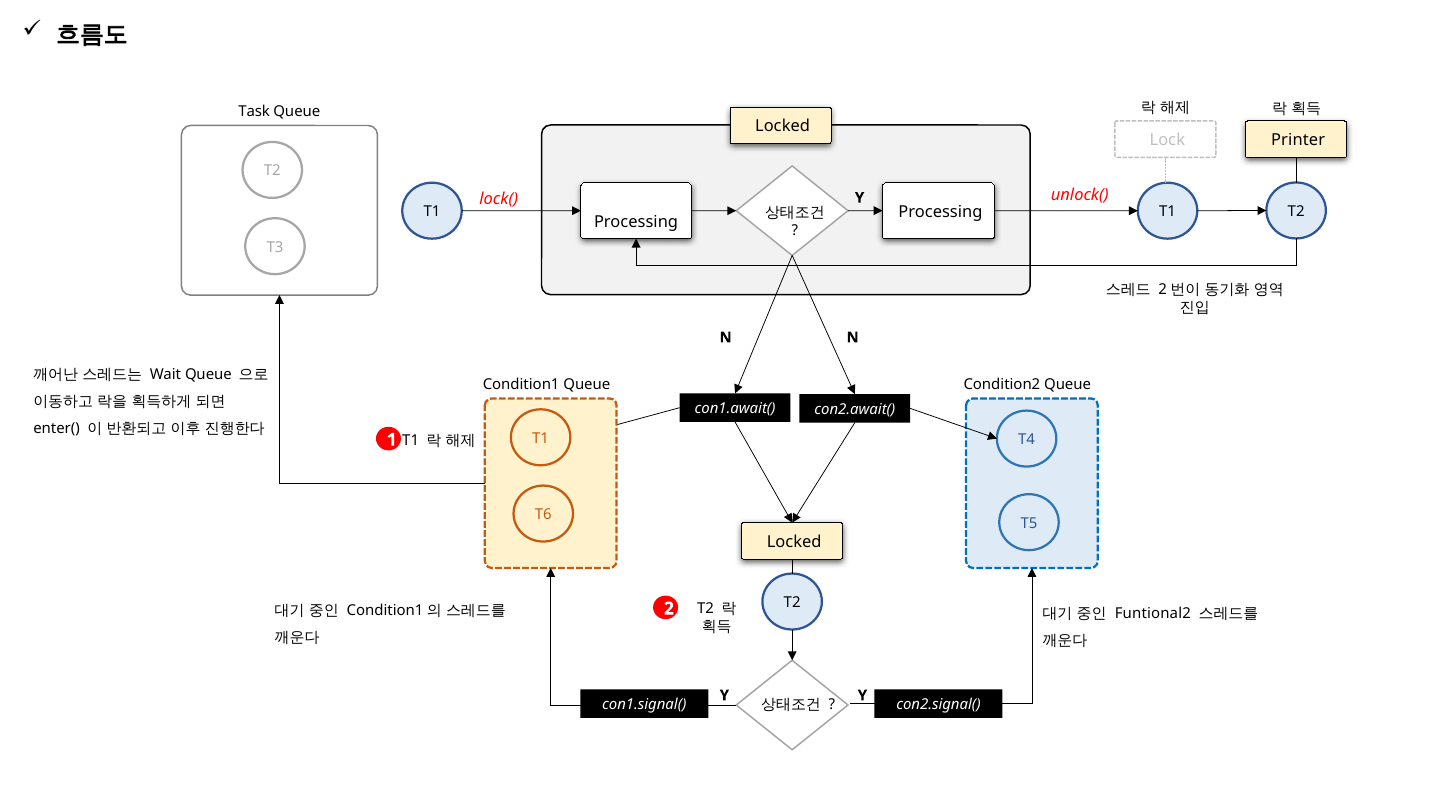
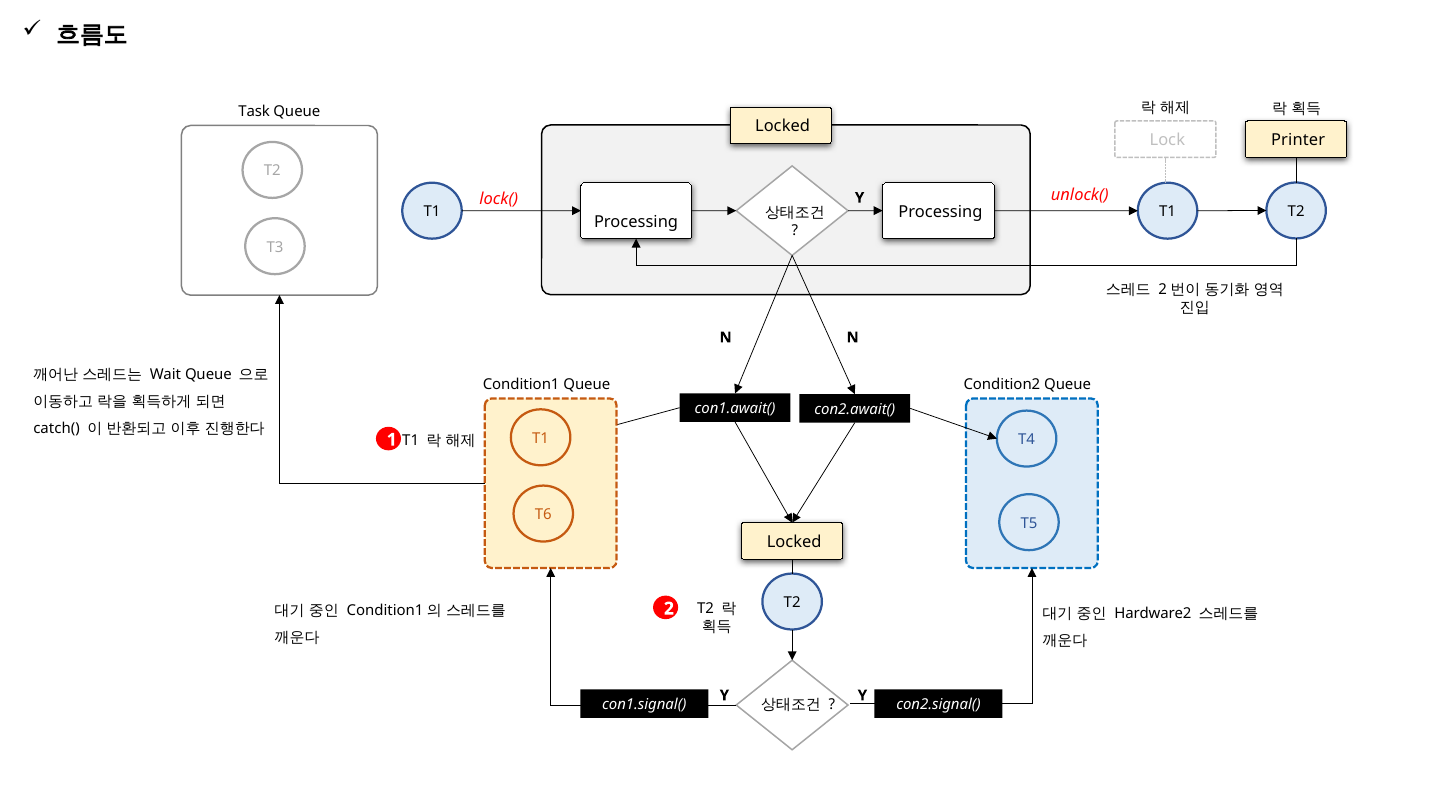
enter(: enter( -> catch(
Funtional2: Funtional2 -> Hardware2
